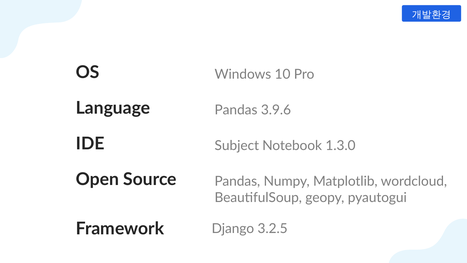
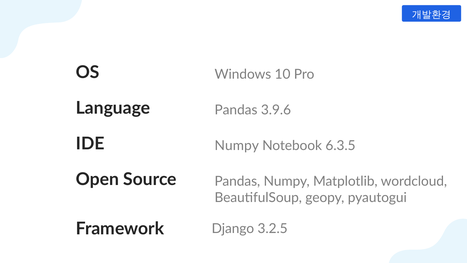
IDE Subject: Subject -> Numpy
1.3.0: 1.3.0 -> 6.3.5
